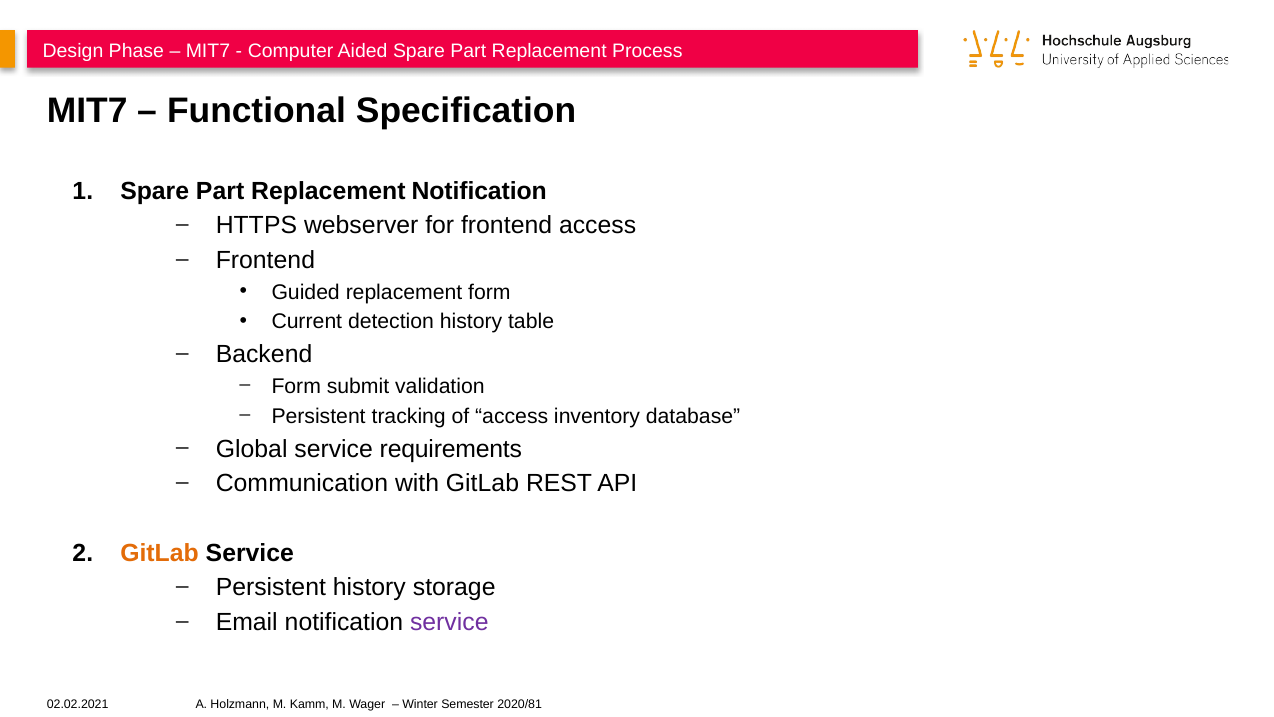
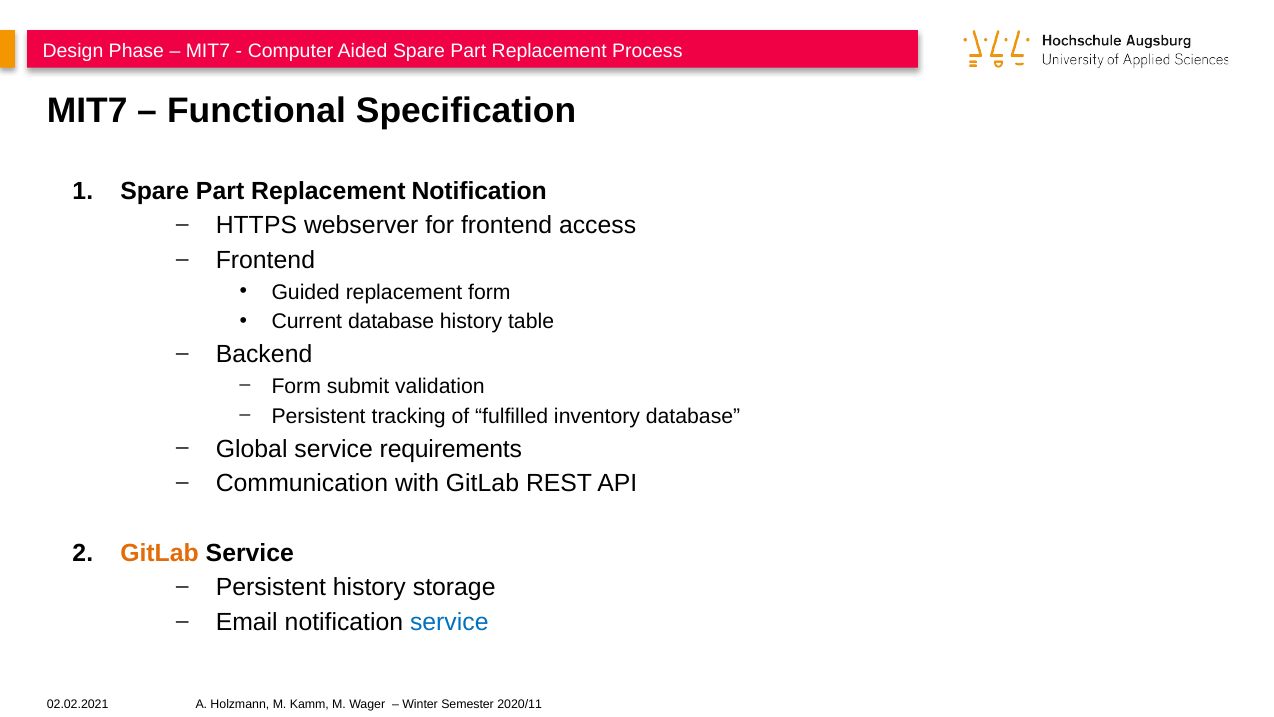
Current detection: detection -> database
of access: access -> fulfilled
service at (449, 622) colour: purple -> blue
2020/81: 2020/81 -> 2020/11
